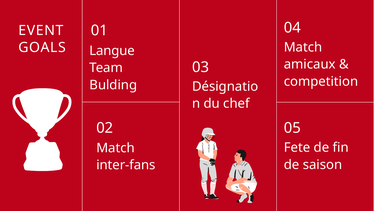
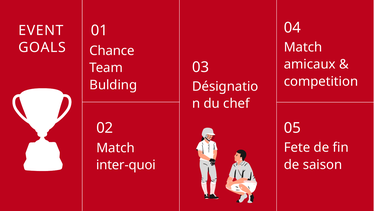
Langue: Langue -> Chance
inter-fans: inter-fans -> inter-quoi
